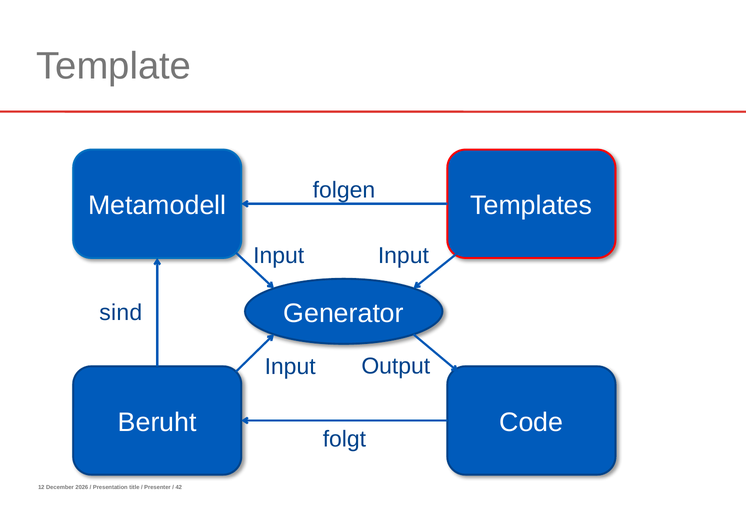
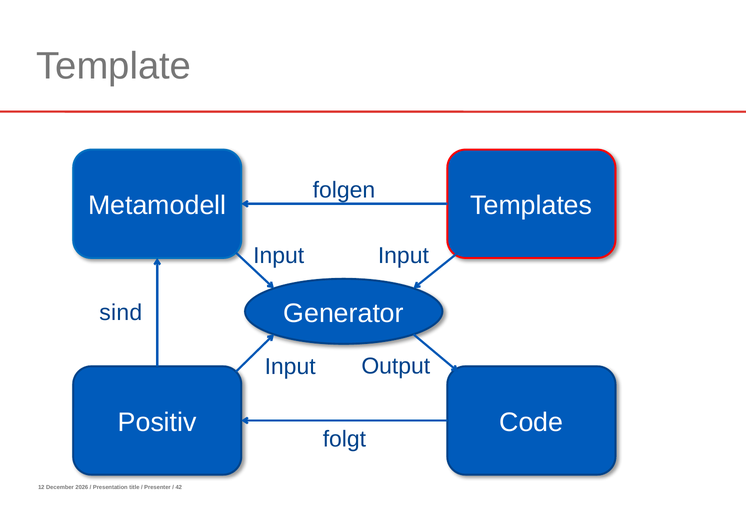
Beruht: Beruht -> Positiv
